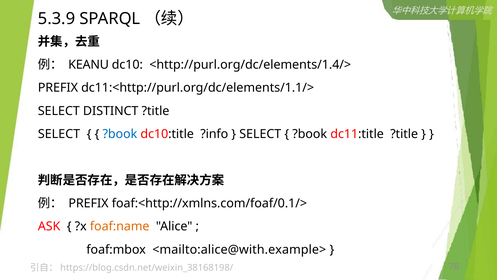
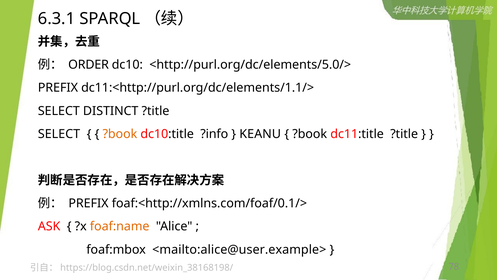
5.3.9: 5.3.9 -> 6.3.1
KEANU: KEANU -> ORDER
<http://purl.org/dc/elements/1.4/>: <http://purl.org/dc/elements/1.4/> -> <http://purl.org/dc/elements/5.0/>
?book at (120, 134) colour: blue -> orange
SELECT at (260, 134): SELECT -> KEANU
<mailto:alice@with.example>: <mailto:alice@with.example> -> <mailto:alice@user.example>
